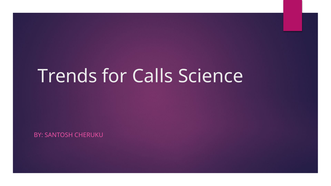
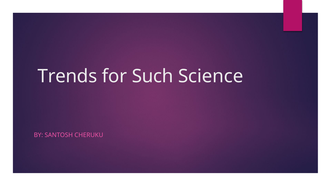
Calls: Calls -> Such
